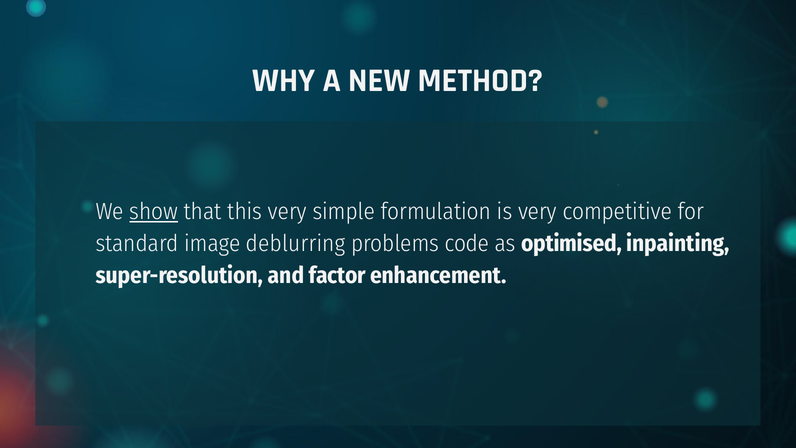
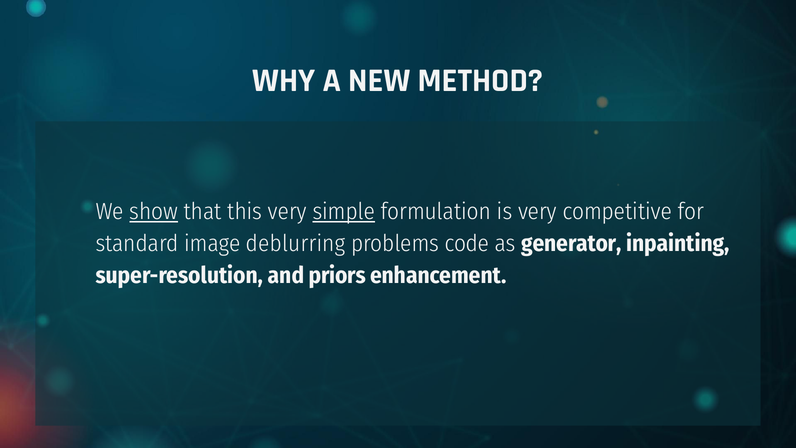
simple underline: none -> present
optimised: optimised -> generator
factor: factor -> priors
